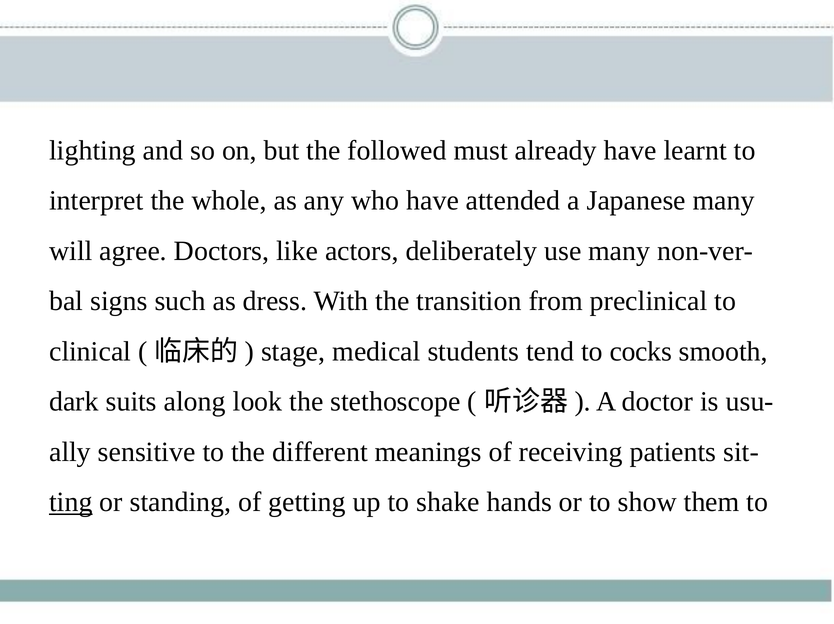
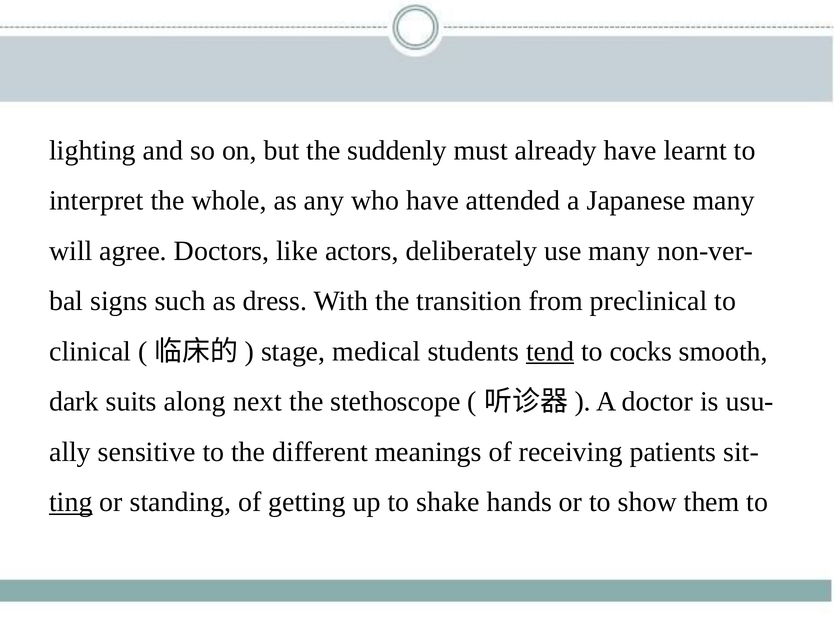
followed: followed -> suddenly
tend underline: none -> present
look: look -> next
